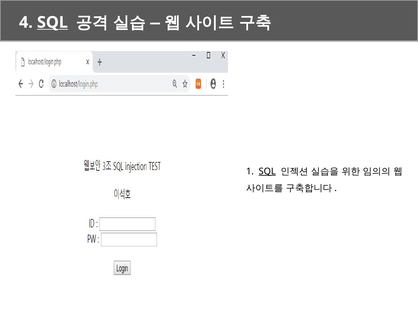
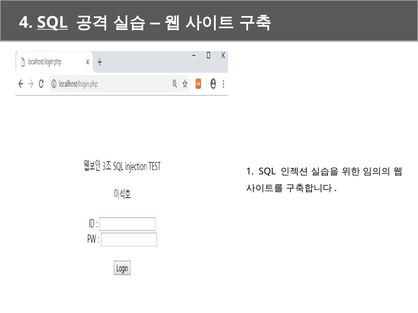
SQL at (267, 172) underline: present -> none
